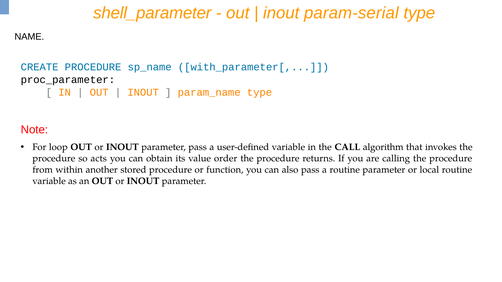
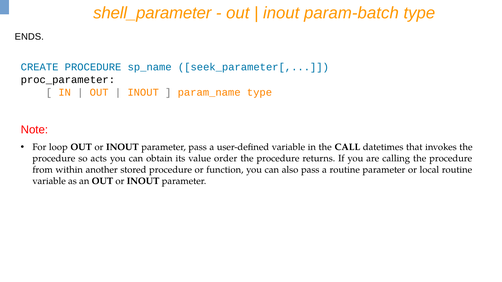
param-serial: param-serial -> param-batch
NAME: NAME -> ENDS
with_parameter[: with_parameter[ -> seek_parameter[
algorithm: algorithm -> datetimes
